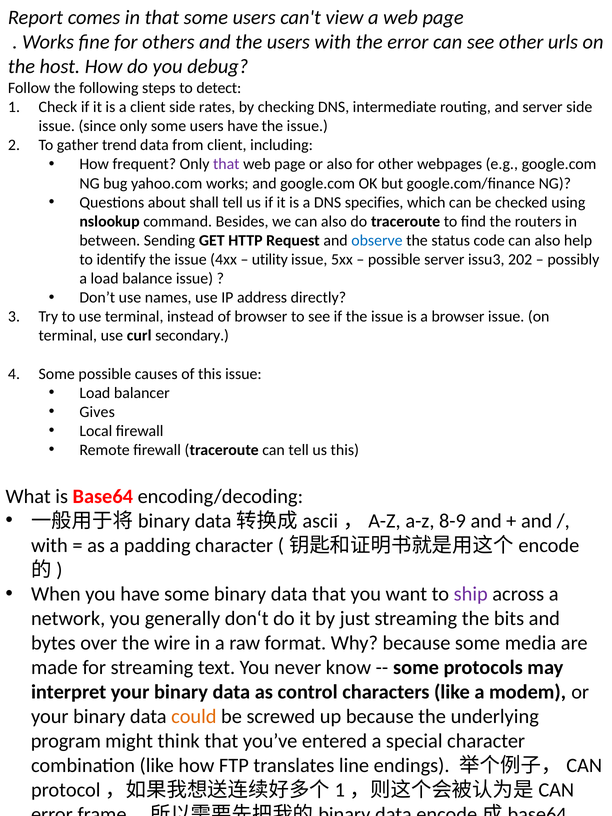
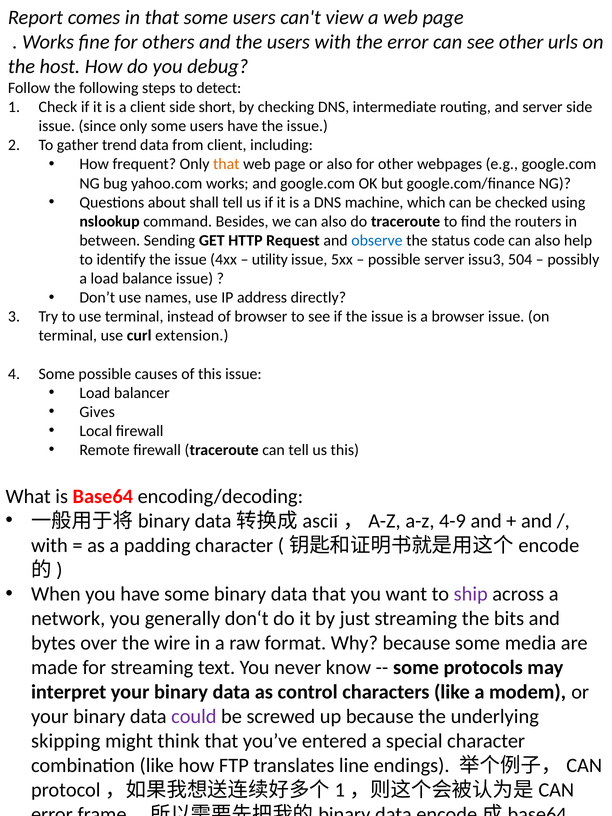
rates: rates -> short
that at (226, 164) colour: purple -> orange
specifies: specifies -> machine
202: 202 -> 504
secondary: secondary -> extension
8-9: 8-9 -> 4-9
could colour: orange -> purple
program: program -> skipping
